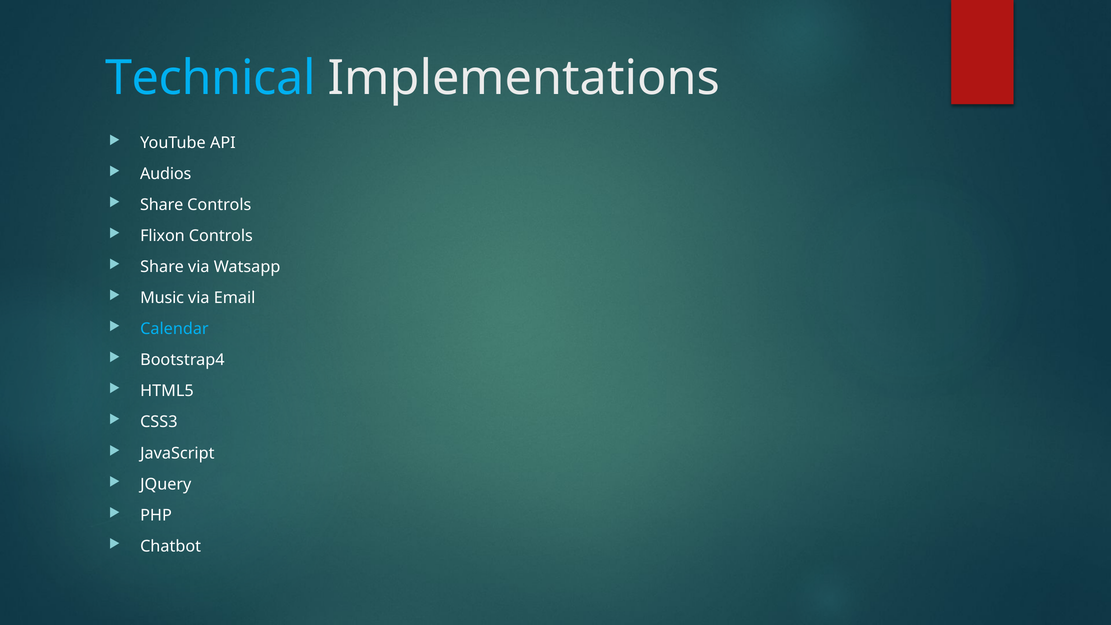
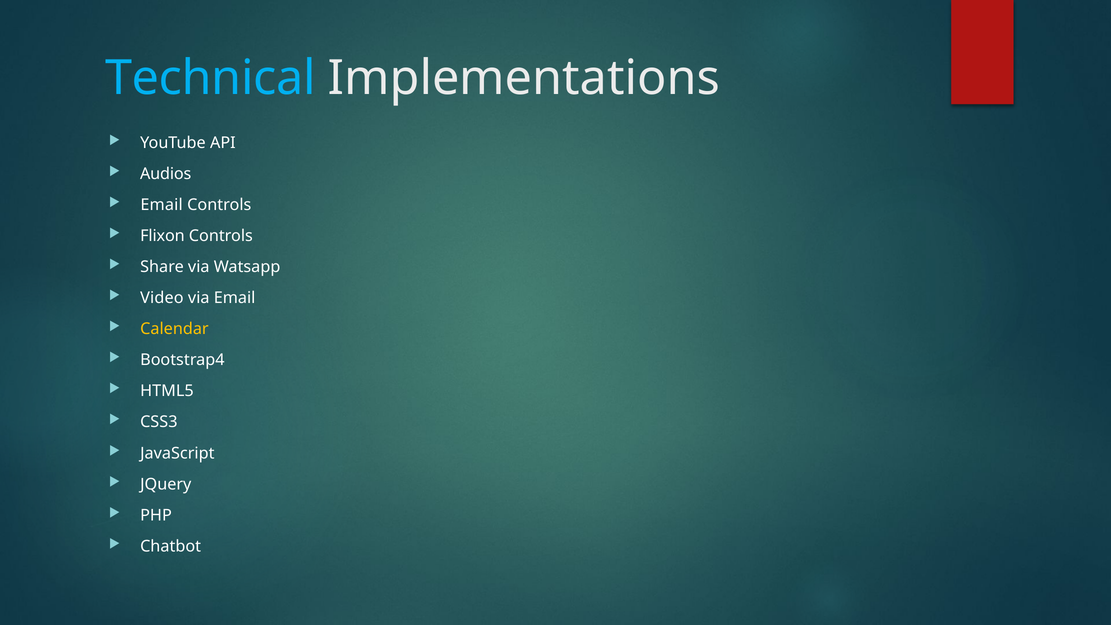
Share at (162, 205): Share -> Email
Music: Music -> Video
Calendar colour: light blue -> yellow
